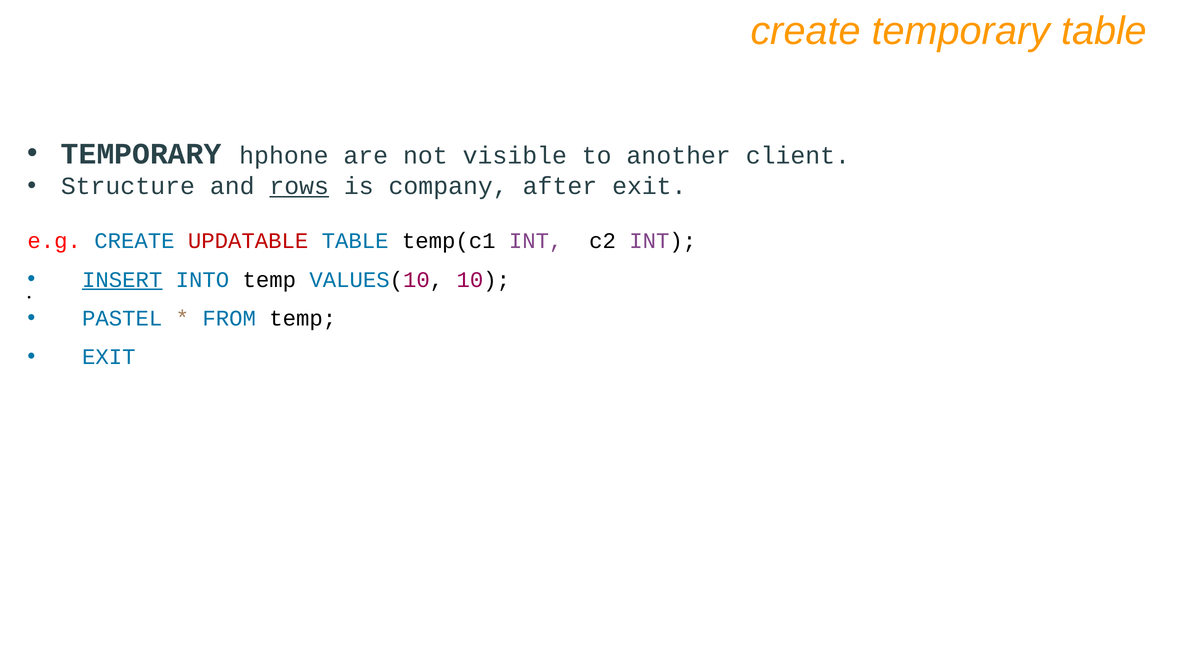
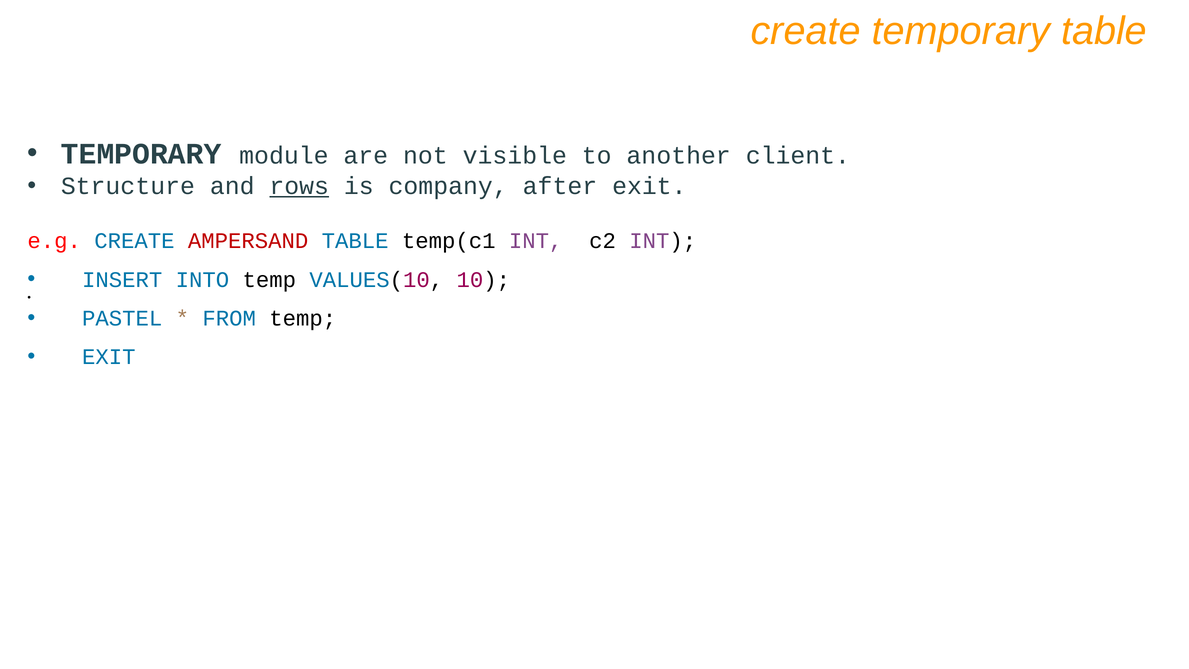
hphone: hphone -> module
UPDATABLE: UPDATABLE -> AMPERSAND
INSERT underline: present -> none
